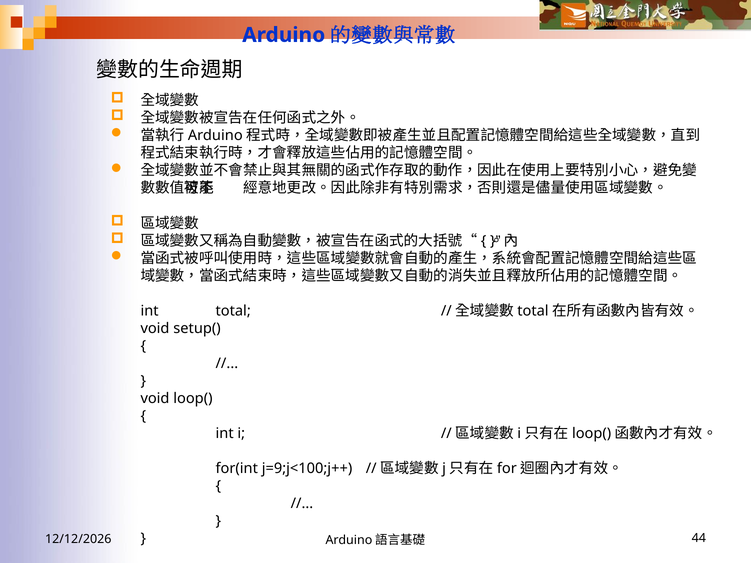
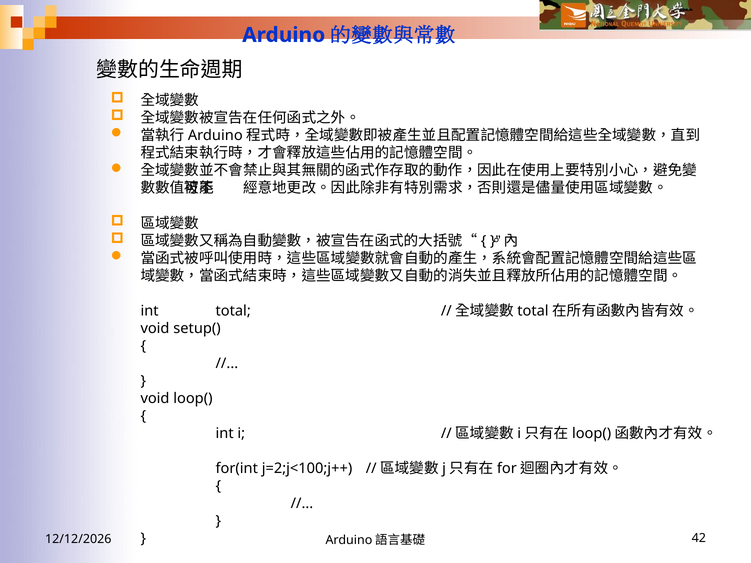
j=9;j<100;j++: j=9;j<100;j++ -> j=2;j<100;j++
44: 44 -> 42
